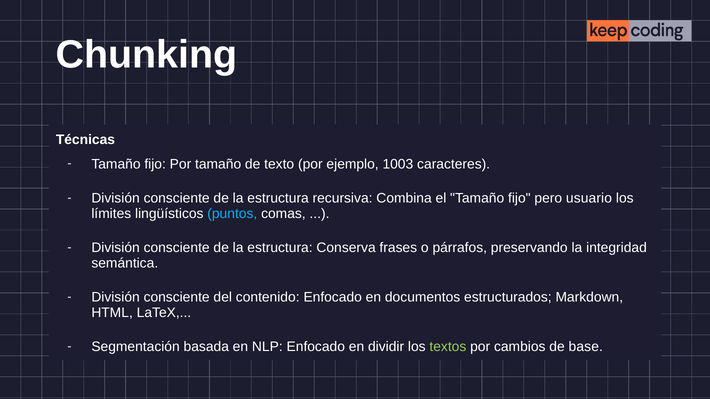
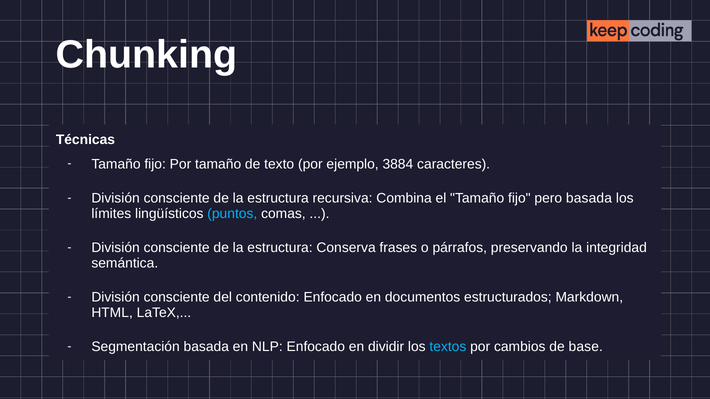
1003: 1003 -> 3884
pero usuario: usuario -> basada
textos colour: light green -> light blue
